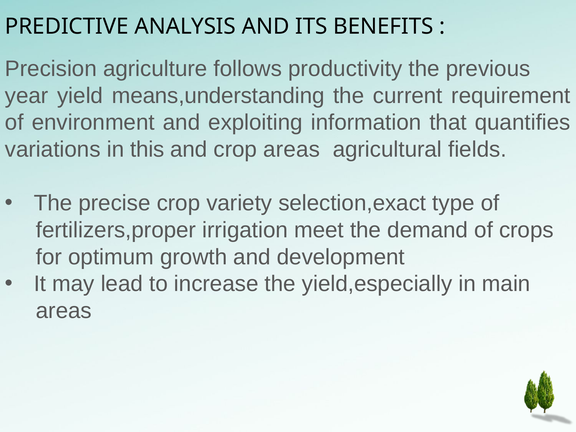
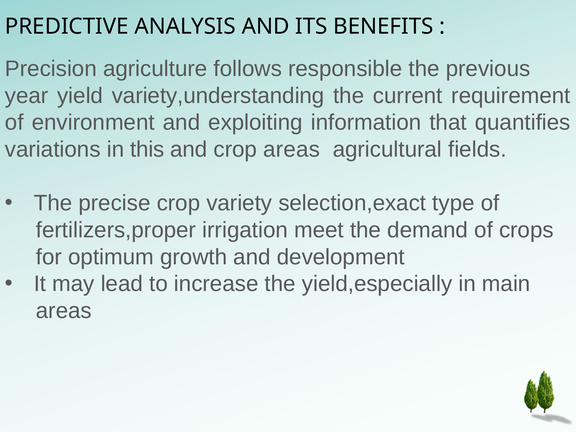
productivity: productivity -> responsible
means,understanding: means,understanding -> variety,understanding
